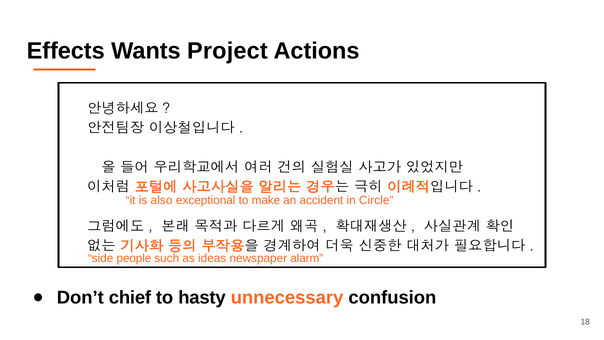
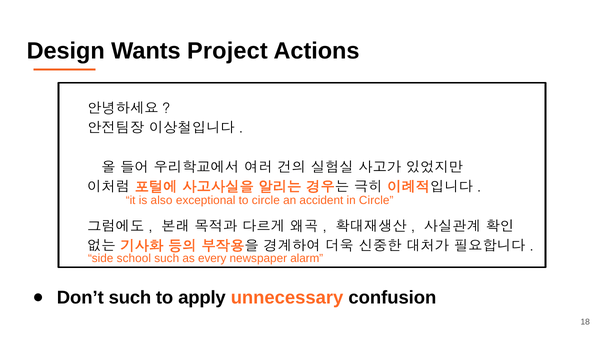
Effects: Effects -> Design
to make: make -> circle
people: people -> school
ideas: ideas -> every
Don’t chief: chief -> such
hasty: hasty -> apply
